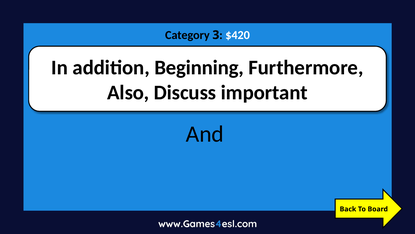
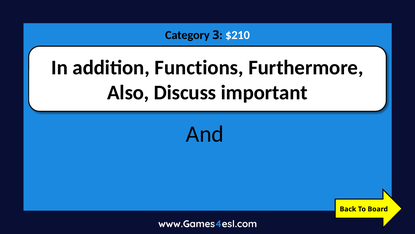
$420: $420 -> $210
Beginning: Beginning -> Functions
